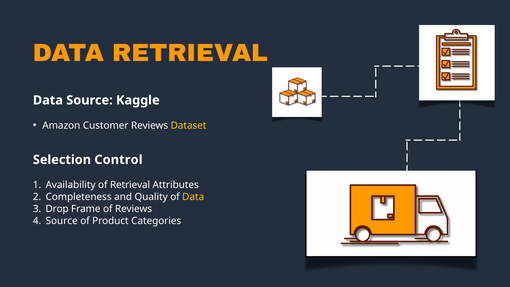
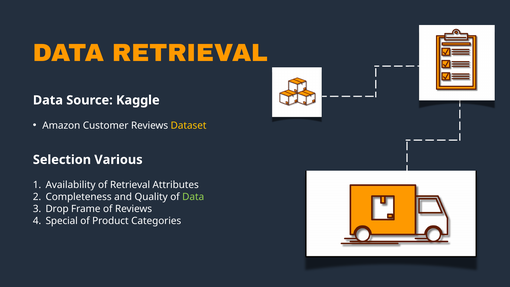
Control: Control -> Various
Data at (193, 197) colour: yellow -> light green
Source at (62, 221): Source -> Special
